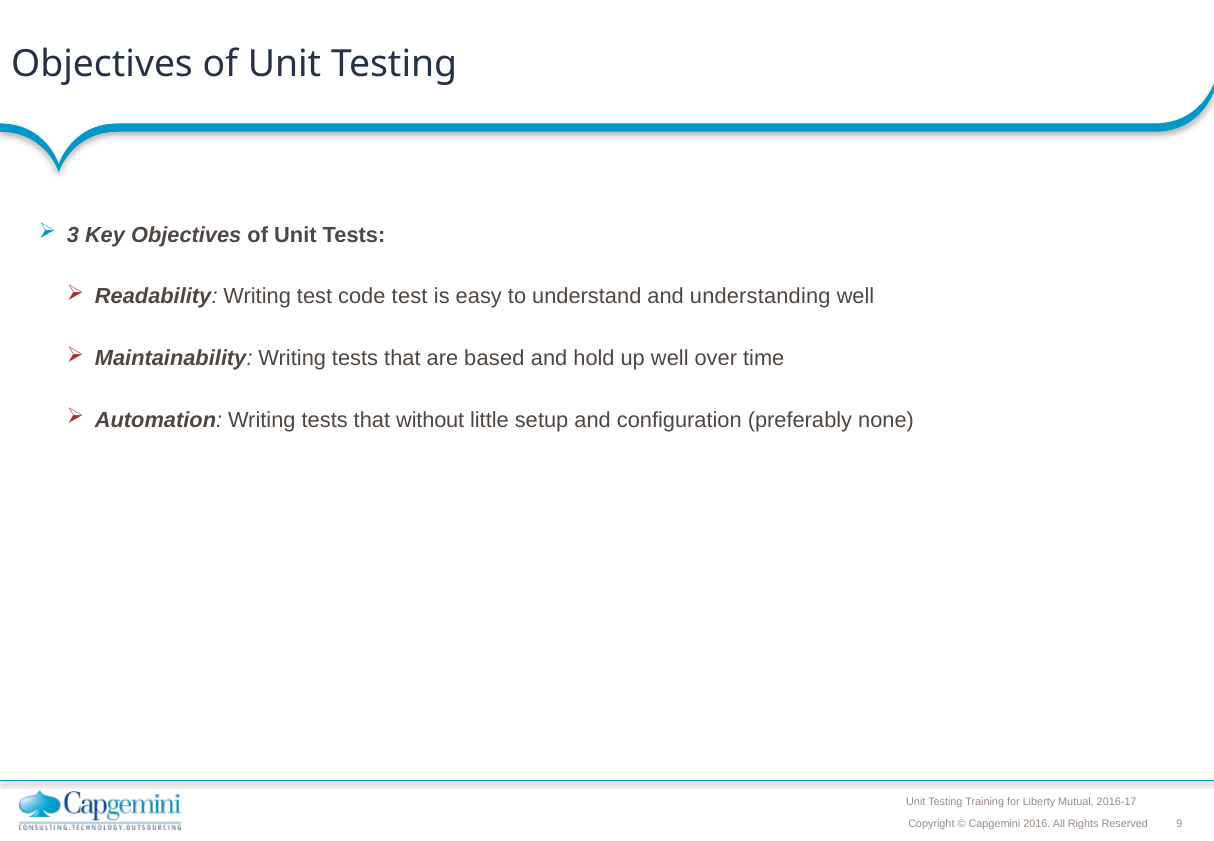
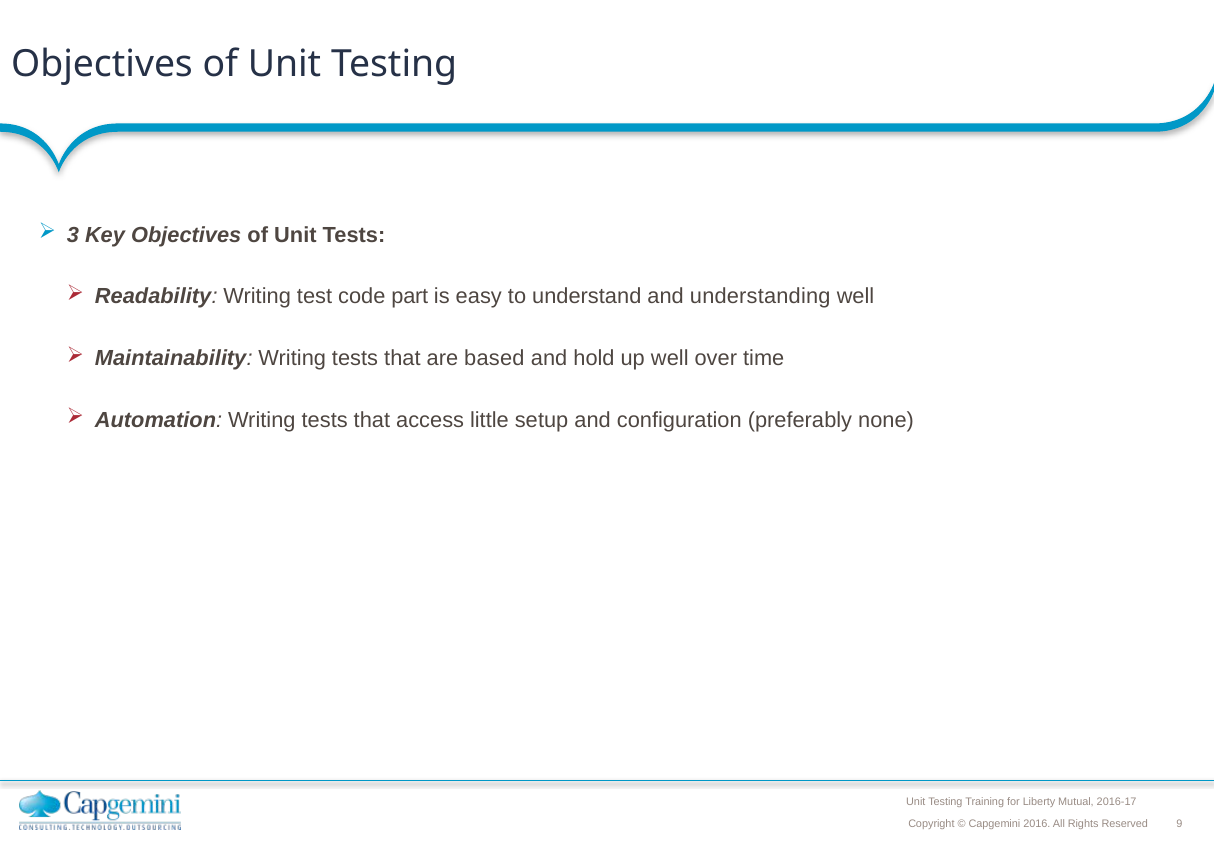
code test: test -> part
without: without -> access
